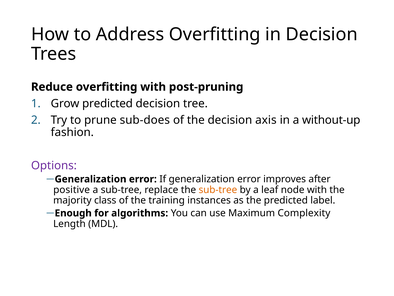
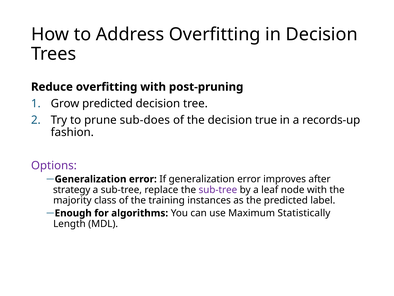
axis: axis -> true
without-up: without-up -> records-up
positive: positive -> strategy
sub-tree at (218, 189) colour: orange -> purple
Complexity: Complexity -> Statistically
